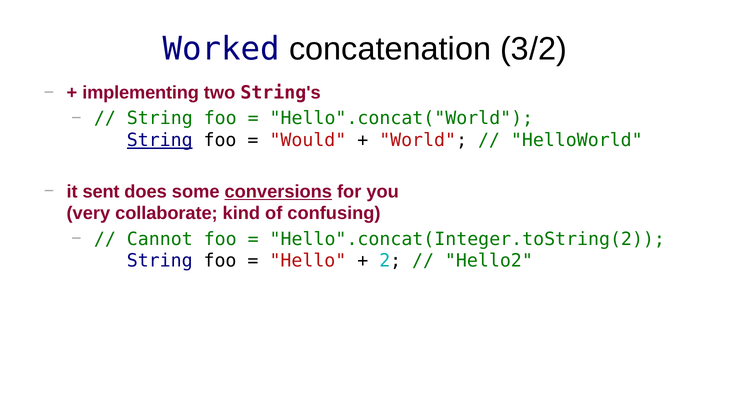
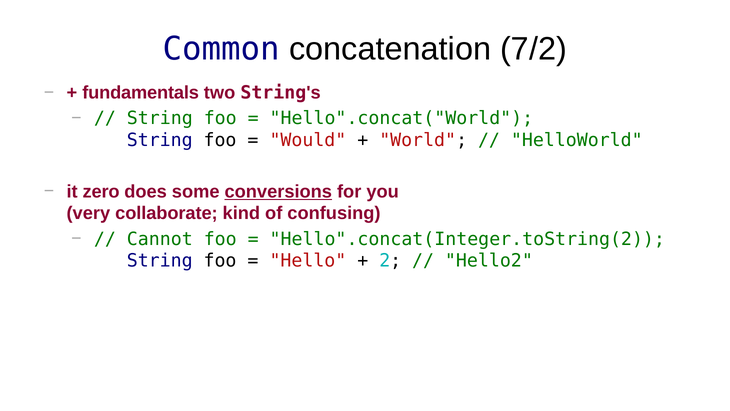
Worked: Worked -> Common
3/2: 3/2 -> 7/2
implementing: implementing -> fundamentals
String at (160, 140) underline: present -> none
sent: sent -> zero
